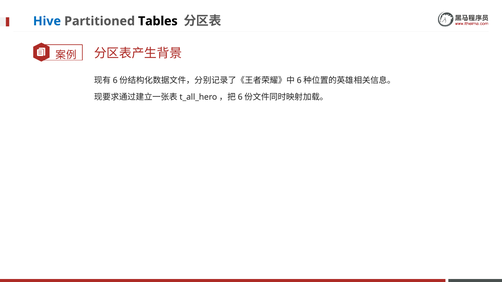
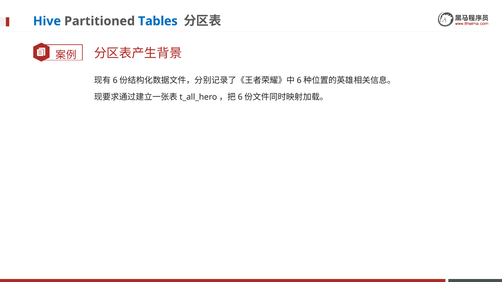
Tables colour: black -> blue
